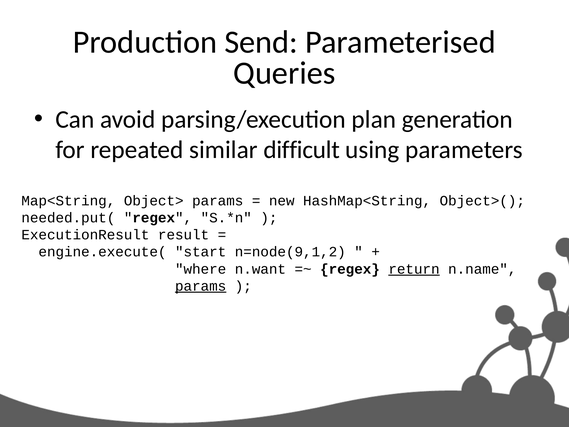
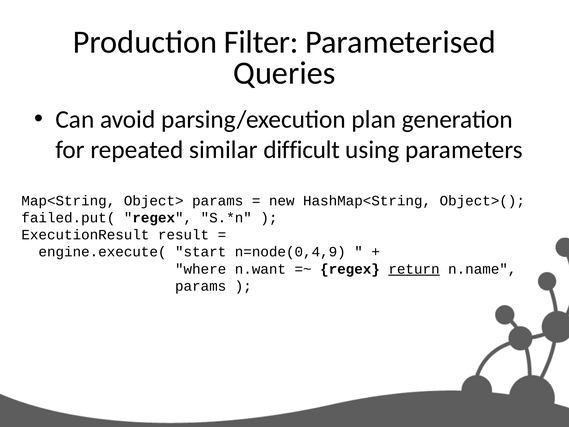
Send: Send -> Filter
needed.put(: needed.put( -> failed.put(
n=node(9,1,2: n=node(9,1,2 -> n=node(0,4,9
params at (201, 286) underline: present -> none
